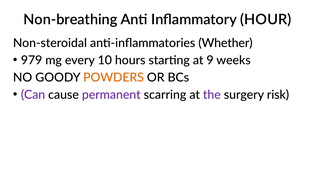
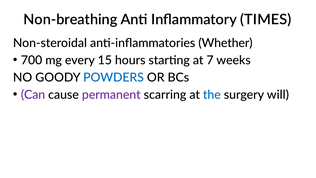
HOUR: HOUR -> TIMES
979: 979 -> 700
10: 10 -> 15
9: 9 -> 7
POWDERS colour: orange -> blue
the colour: purple -> blue
risk: risk -> will
